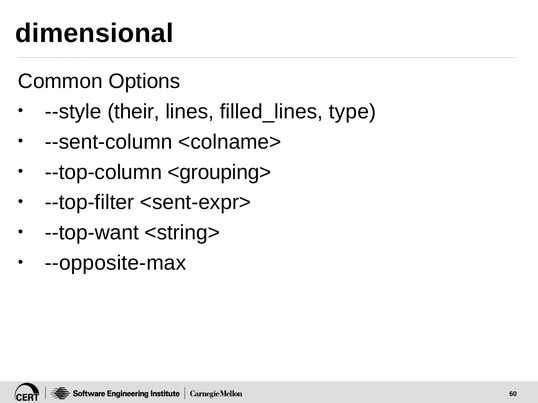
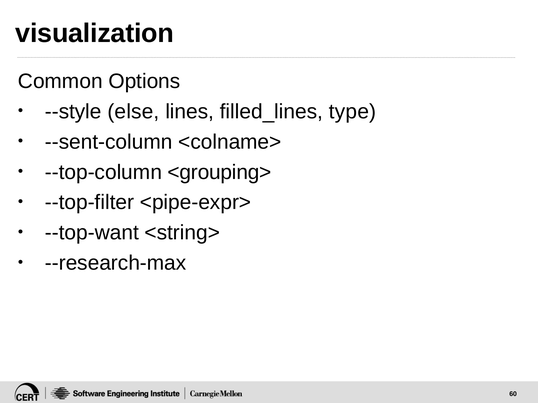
dimensional: dimensional -> visualization
their: their -> else
<sent-expr>: <sent-expr> -> <pipe-expr>
--opposite-max: --opposite-max -> --research-max
